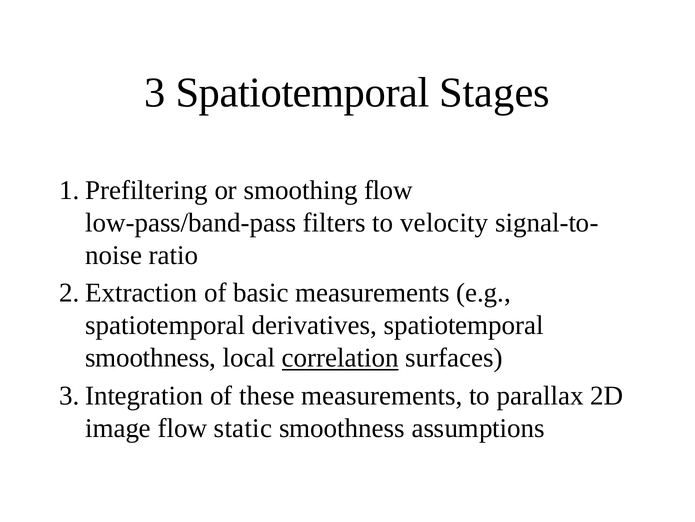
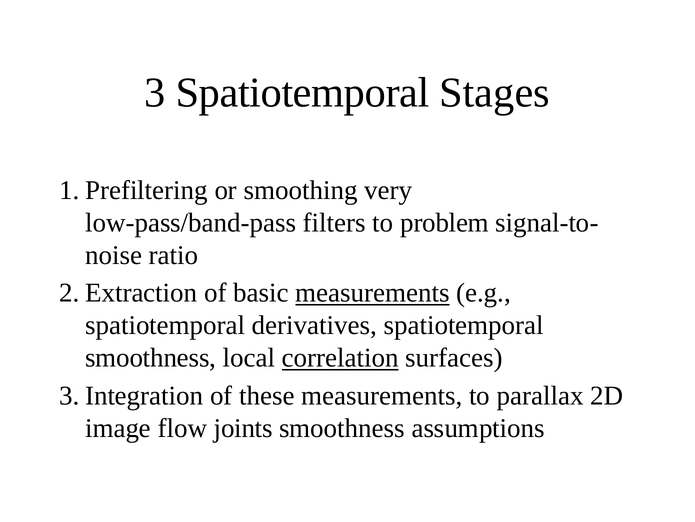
smoothing flow: flow -> very
velocity: velocity -> problem
measurements at (373, 293) underline: none -> present
static: static -> joints
